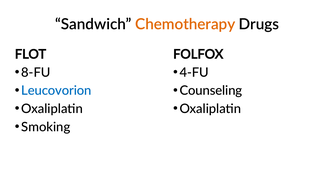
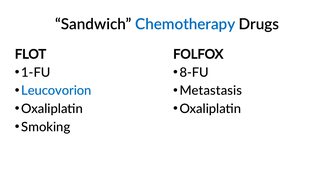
Chemotherapy colour: orange -> blue
8-FU: 8-FU -> 1-FU
4-FU: 4-FU -> 8-FU
Counseling: Counseling -> Metastasis
